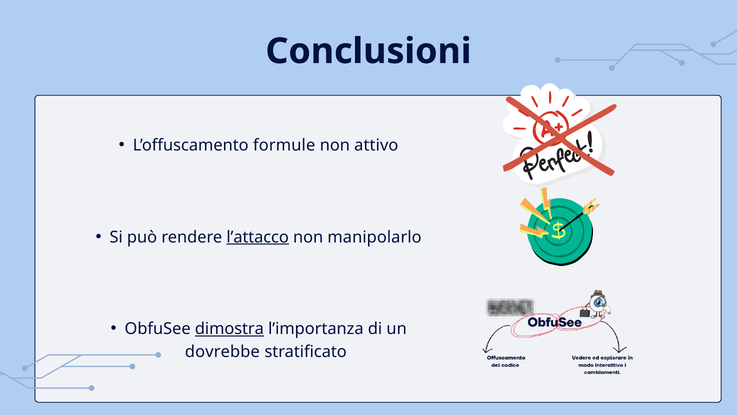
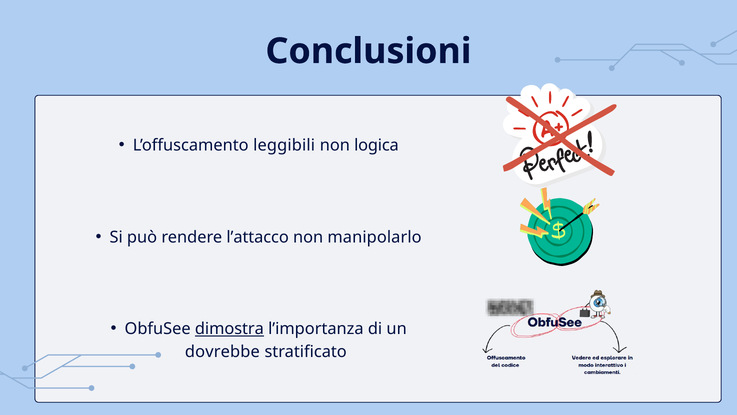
formule: formule -> leggibili
attivo: attivo -> logica
l’attacco underline: present -> none
